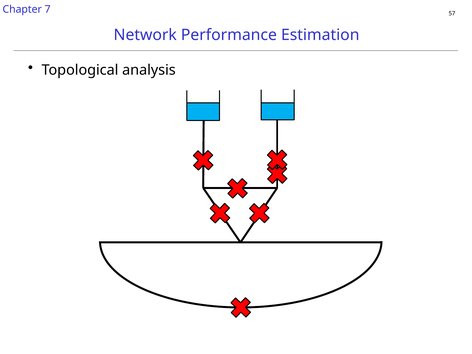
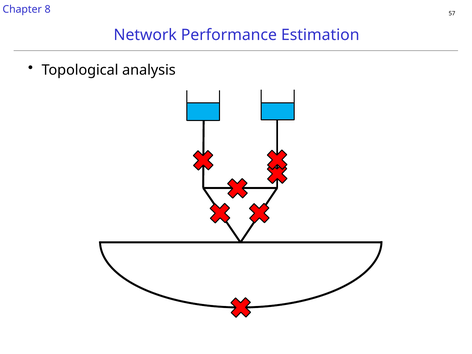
7: 7 -> 8
